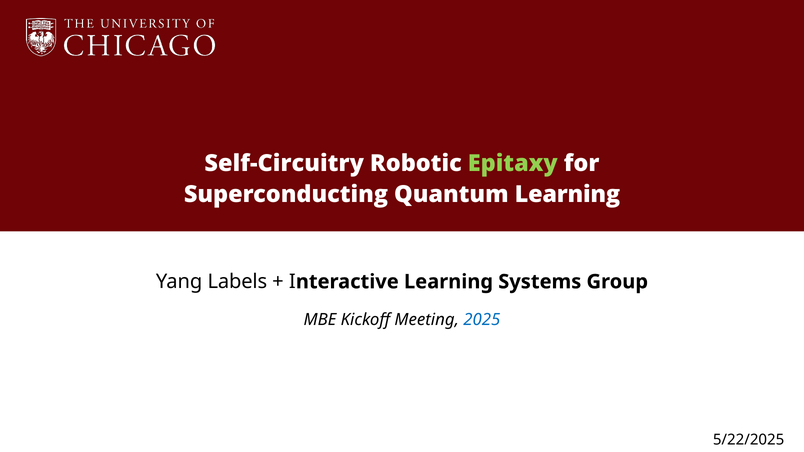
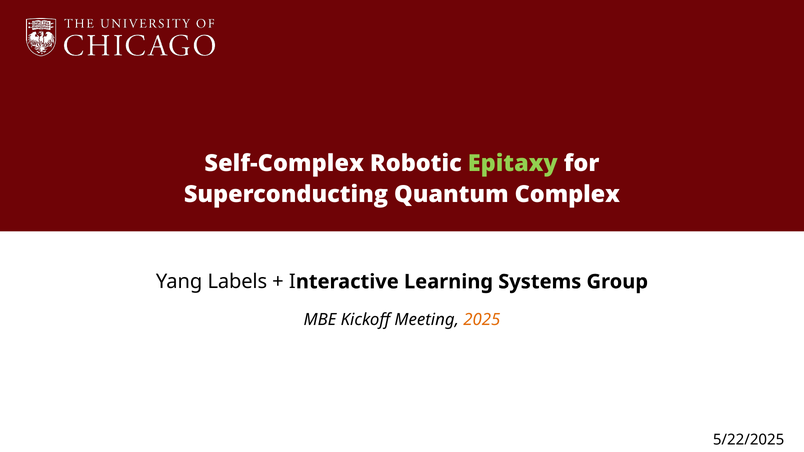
Self-Circuitry: Self-Circuitry -> Self-Complex
Quantum Learning: Learning -> Complex
2025 colour: blue -> orange
